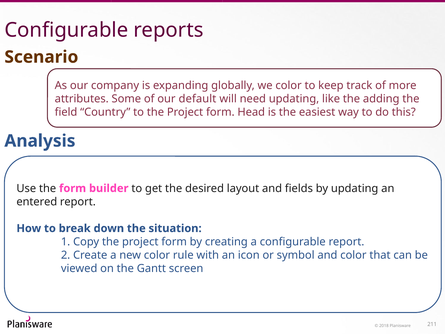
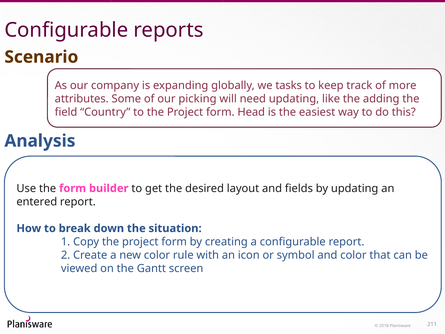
we color: color -> tasks
default: default -> picking
